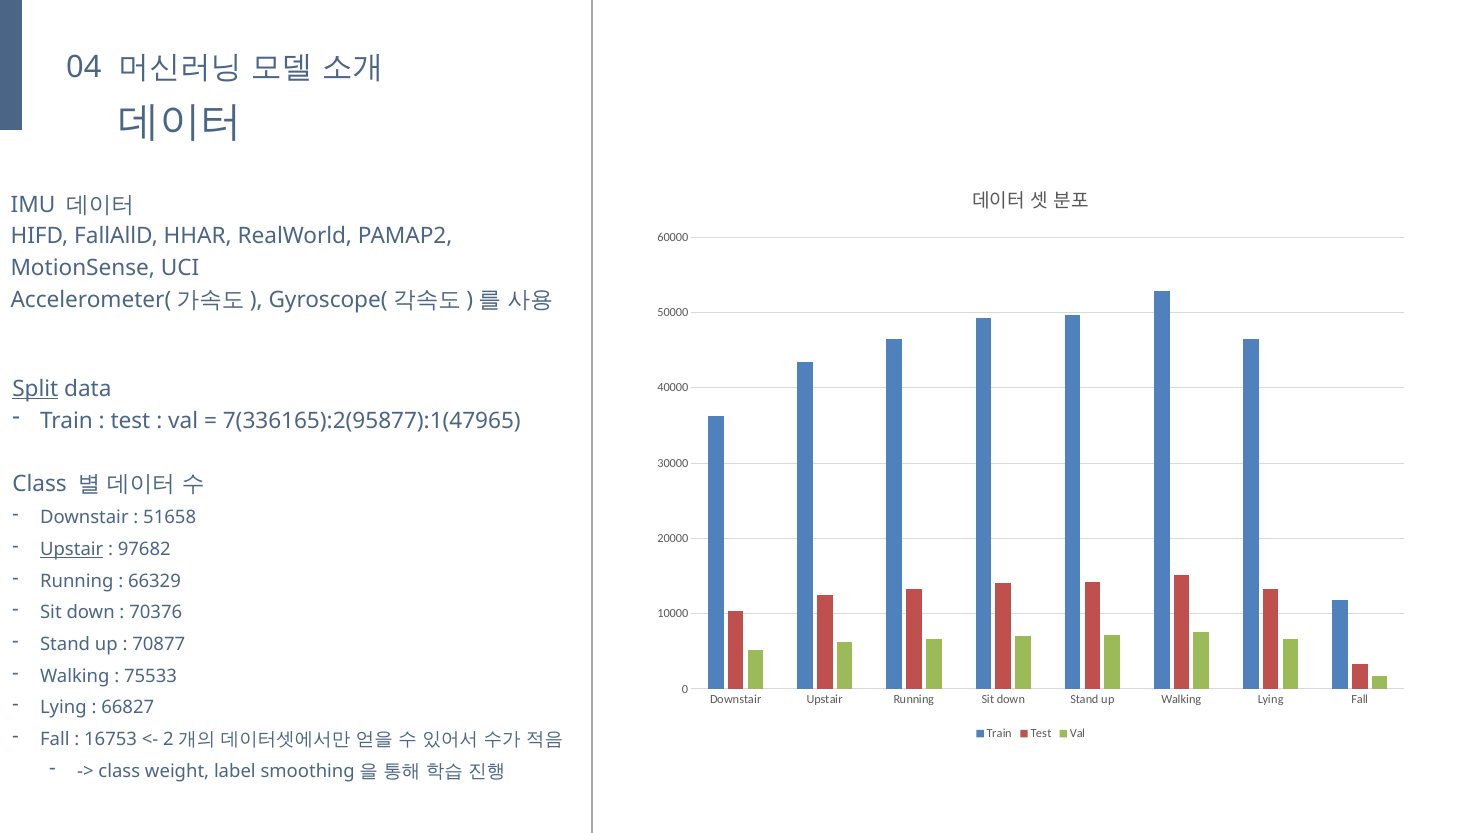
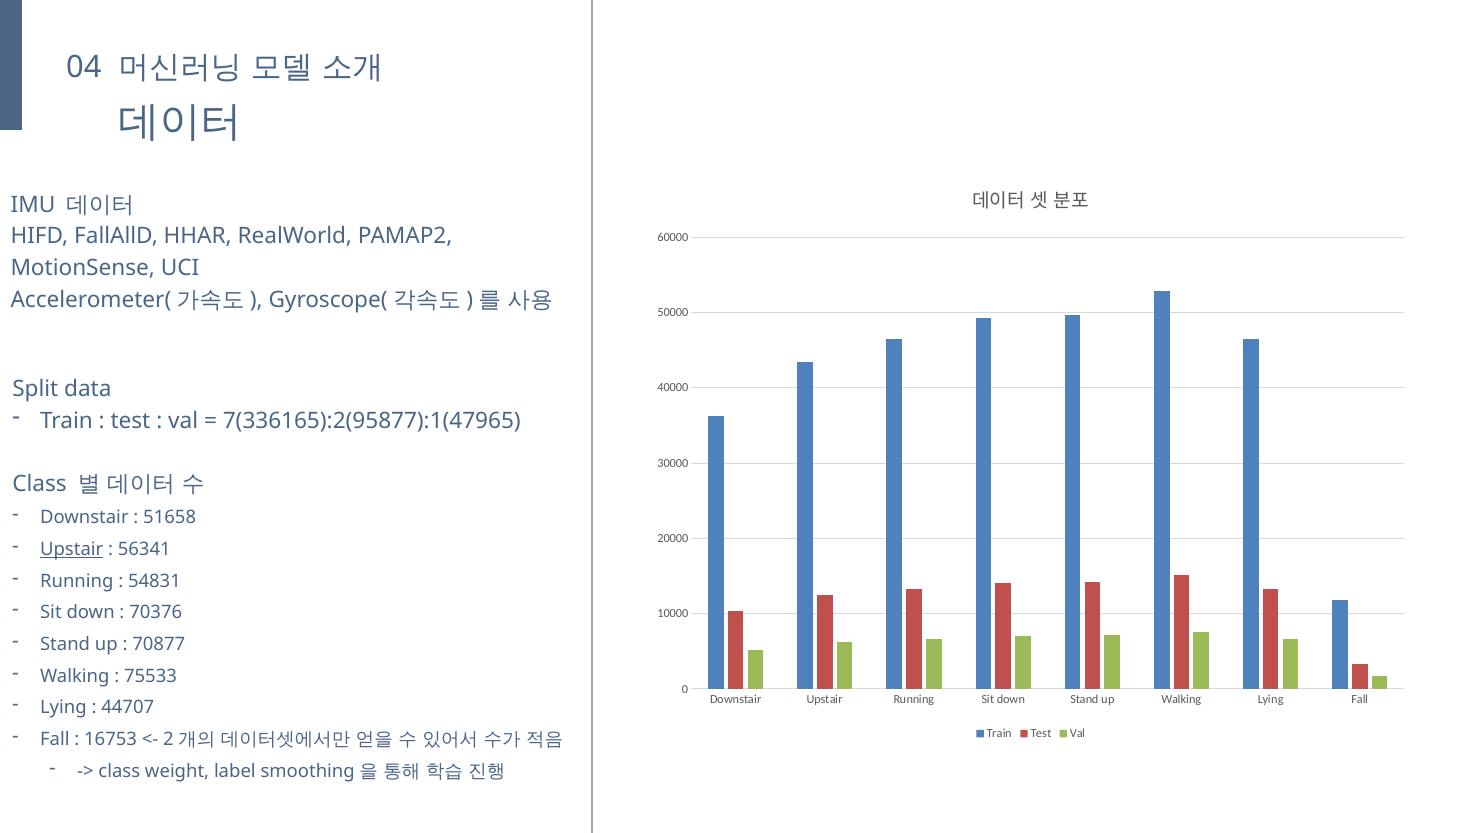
Split underline: present -> none
97682: 97682 -> 56341
66329: 66329 -> 54831
66827: 66827 -> 44707
